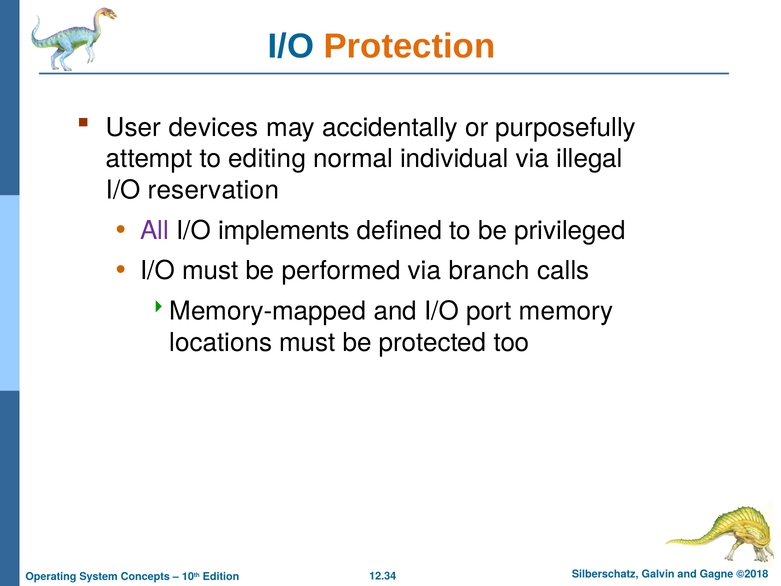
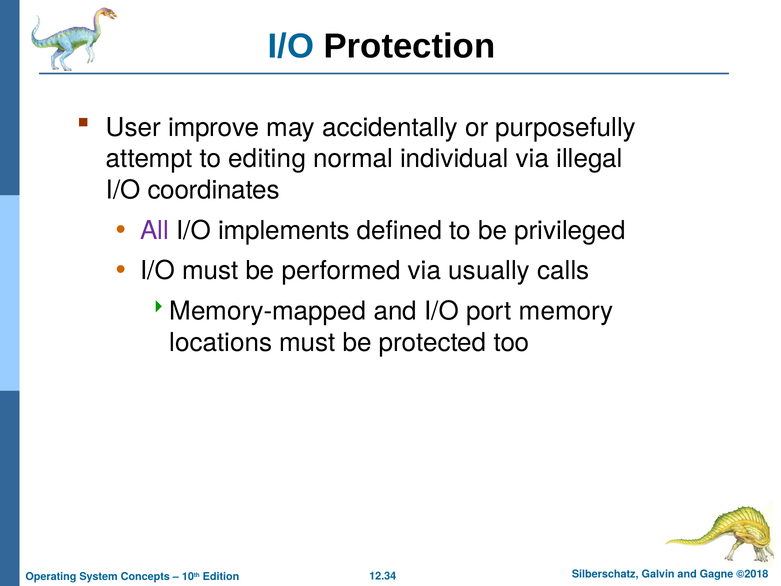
Protection colour: orange -> black
devices: devices -> improve
reservation: reservation -> coordinates
branch: branch -> usually
